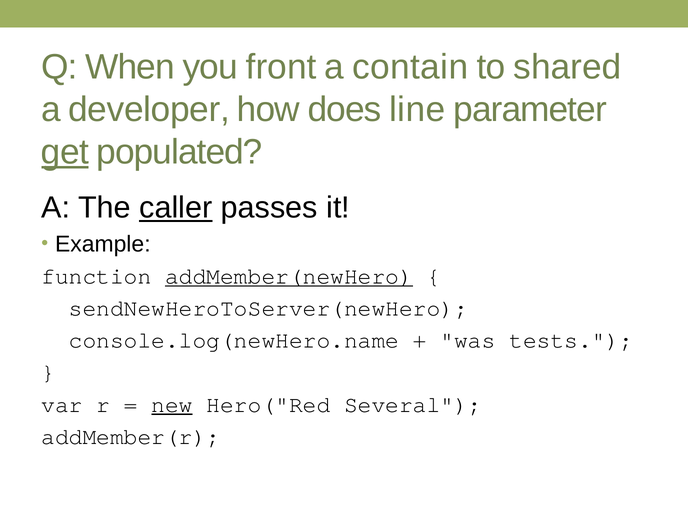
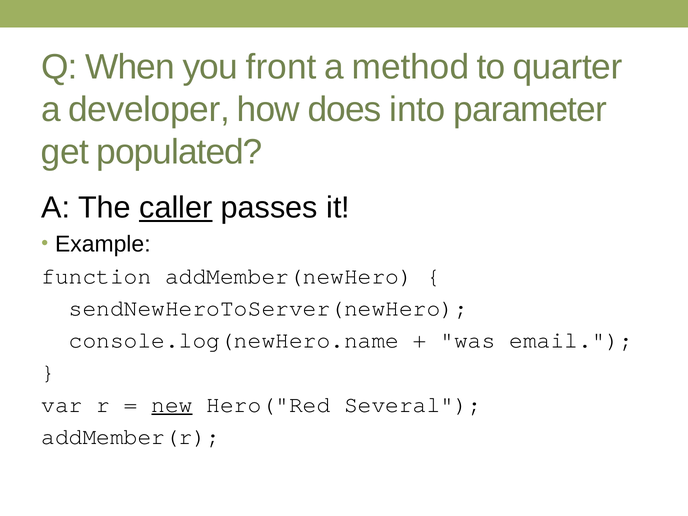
contain: contain -> method
shared: shared -> quarter
line: line -> into
get underline: present -> none
addMember(newHero underline: present -> none
tests: tests -> email
